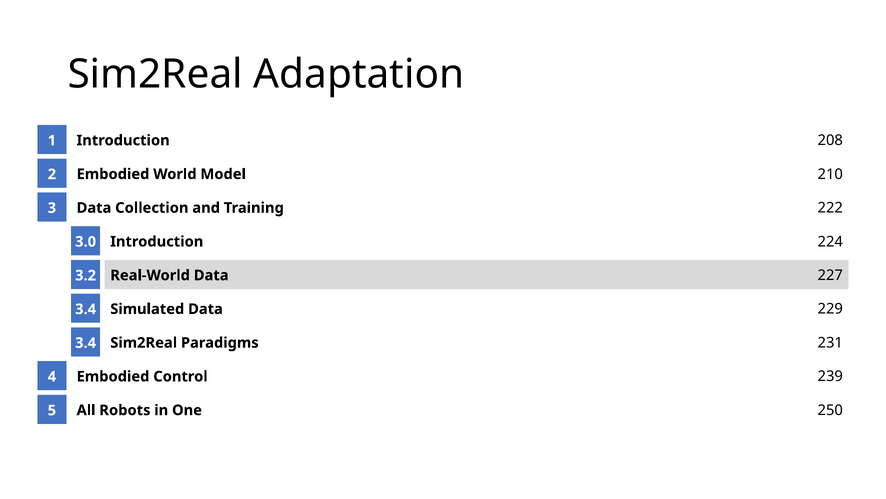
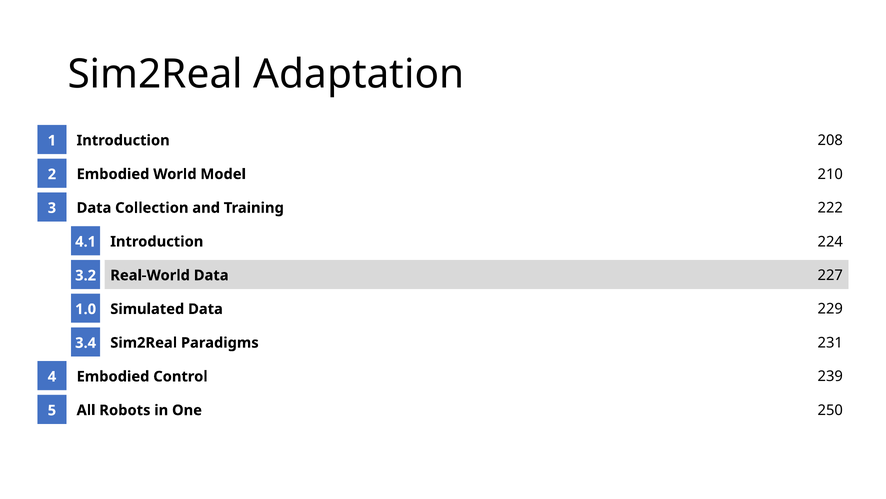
3.0: 3.0 -> 4.1
3.4 at (86, 309): 3.4 -> 1.0
